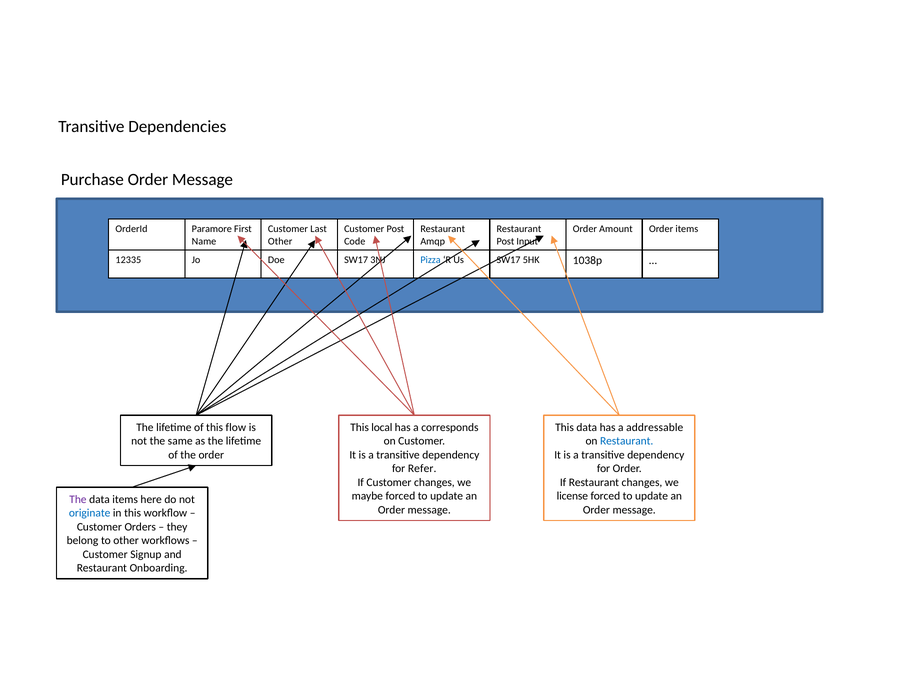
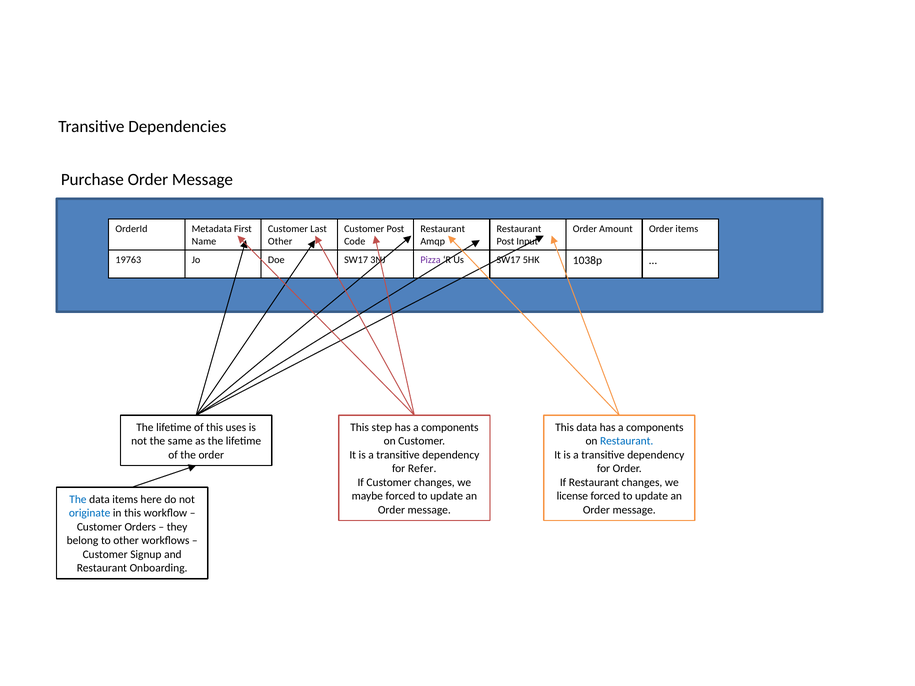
Paramore: Paramore -> Metadata
12335: 12335 -> 19763
Pizza colour: blue -> purple
flow: flow -> uses
local: local -> step
corresponds at (450, 428): corresponds -> components
data has a addressable: addressable -> components
The at (78, 500) colour: purple -> blue
